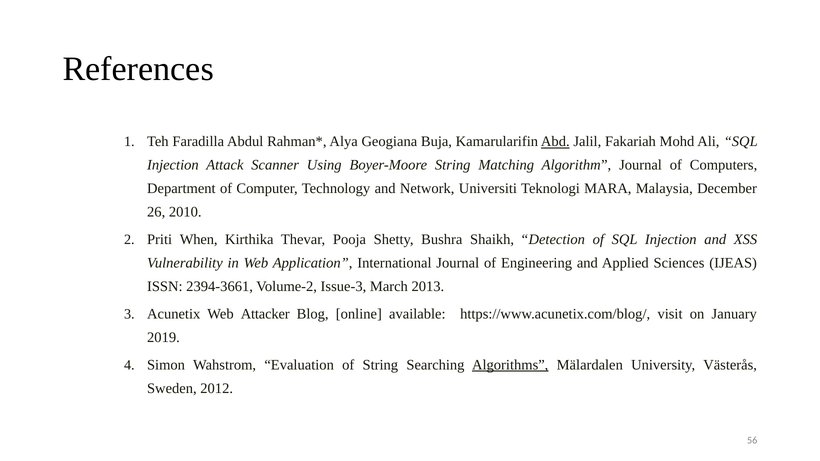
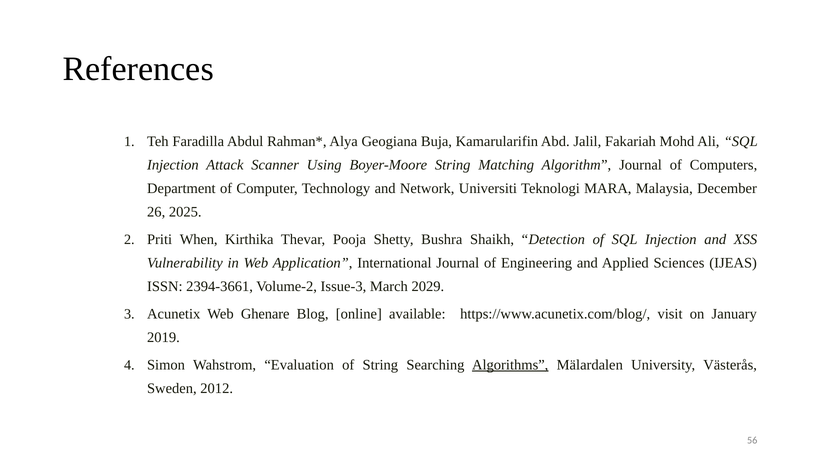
Abd underline: present -> none
2010: 2010 -> 2025
2013: 2013 -> 2029
Attacker: Attacker -> Ghenare
